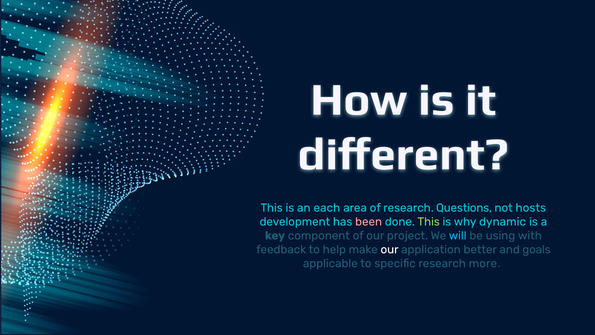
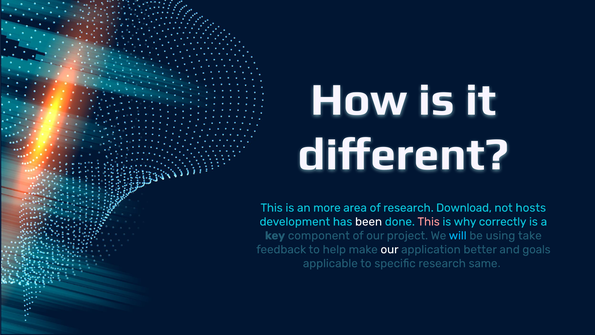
each: each -> more
Questions: Questions -> Download
been colour: pink -> white
This at (429, 221) colour: light green -> pink
dynamic: dynamic -> correctly
with: with -> take
more: more -> same
